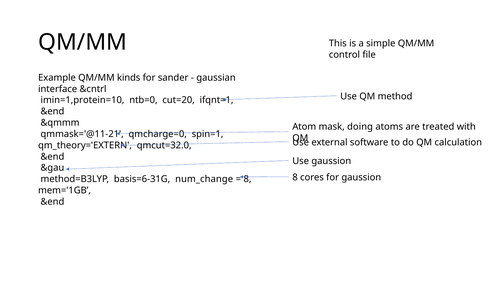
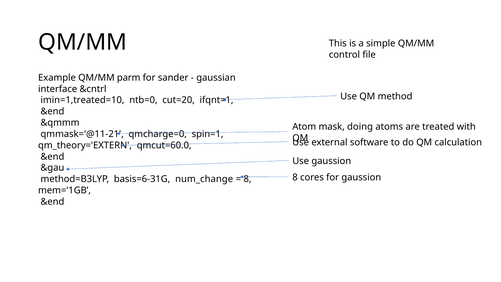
kinds: kinds -> parm
imin=1,protein=10: imin=1,protein=10 -> imin=1,treated=10
qmcut=32.0: qmcut=32.0 -> qmcut=60.0
